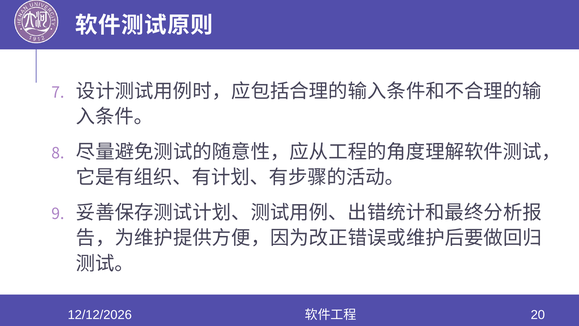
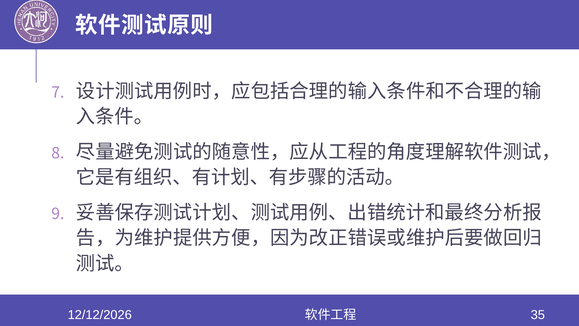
20: 20 -> 35
